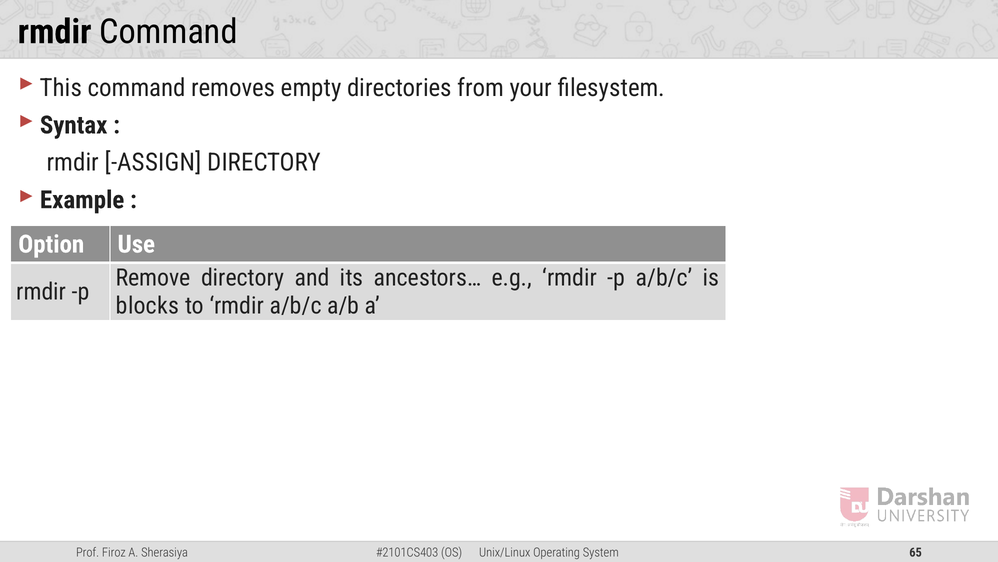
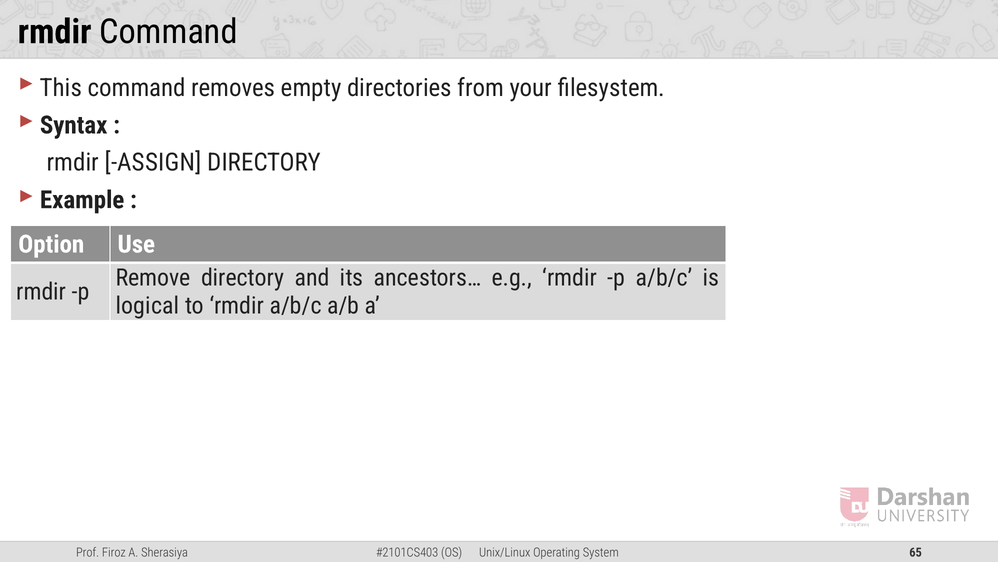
blocks: blocks -> logical
